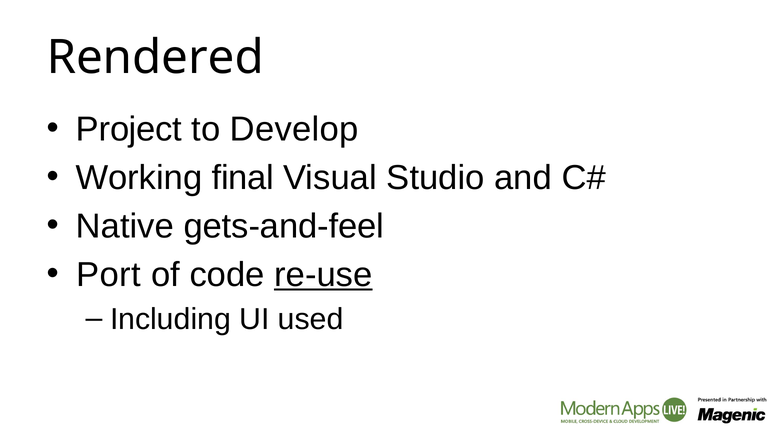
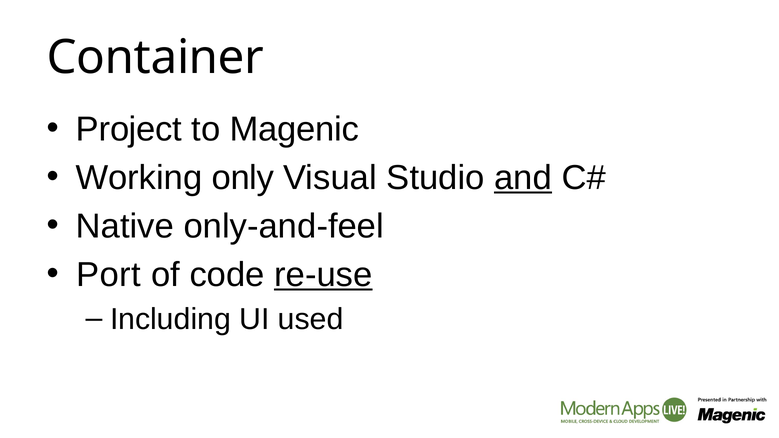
Rendered: Rendered -> Container
Develop: Develop -> Magenic
final: final -> only
and underline: none -> present
gets-and-feel: gets-and-feel -> only-and-feel
